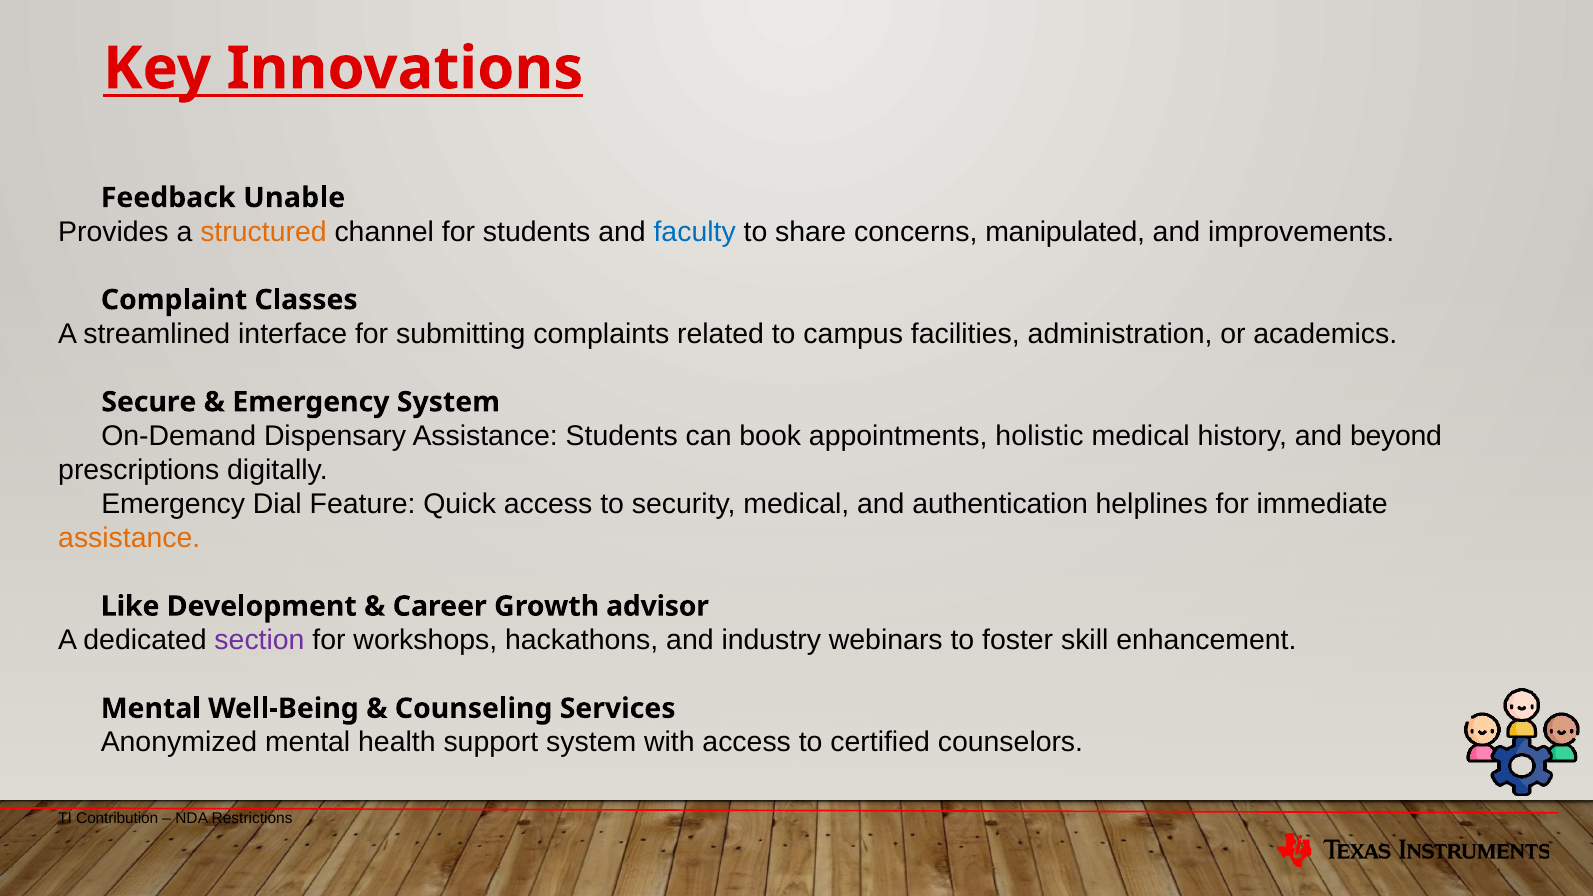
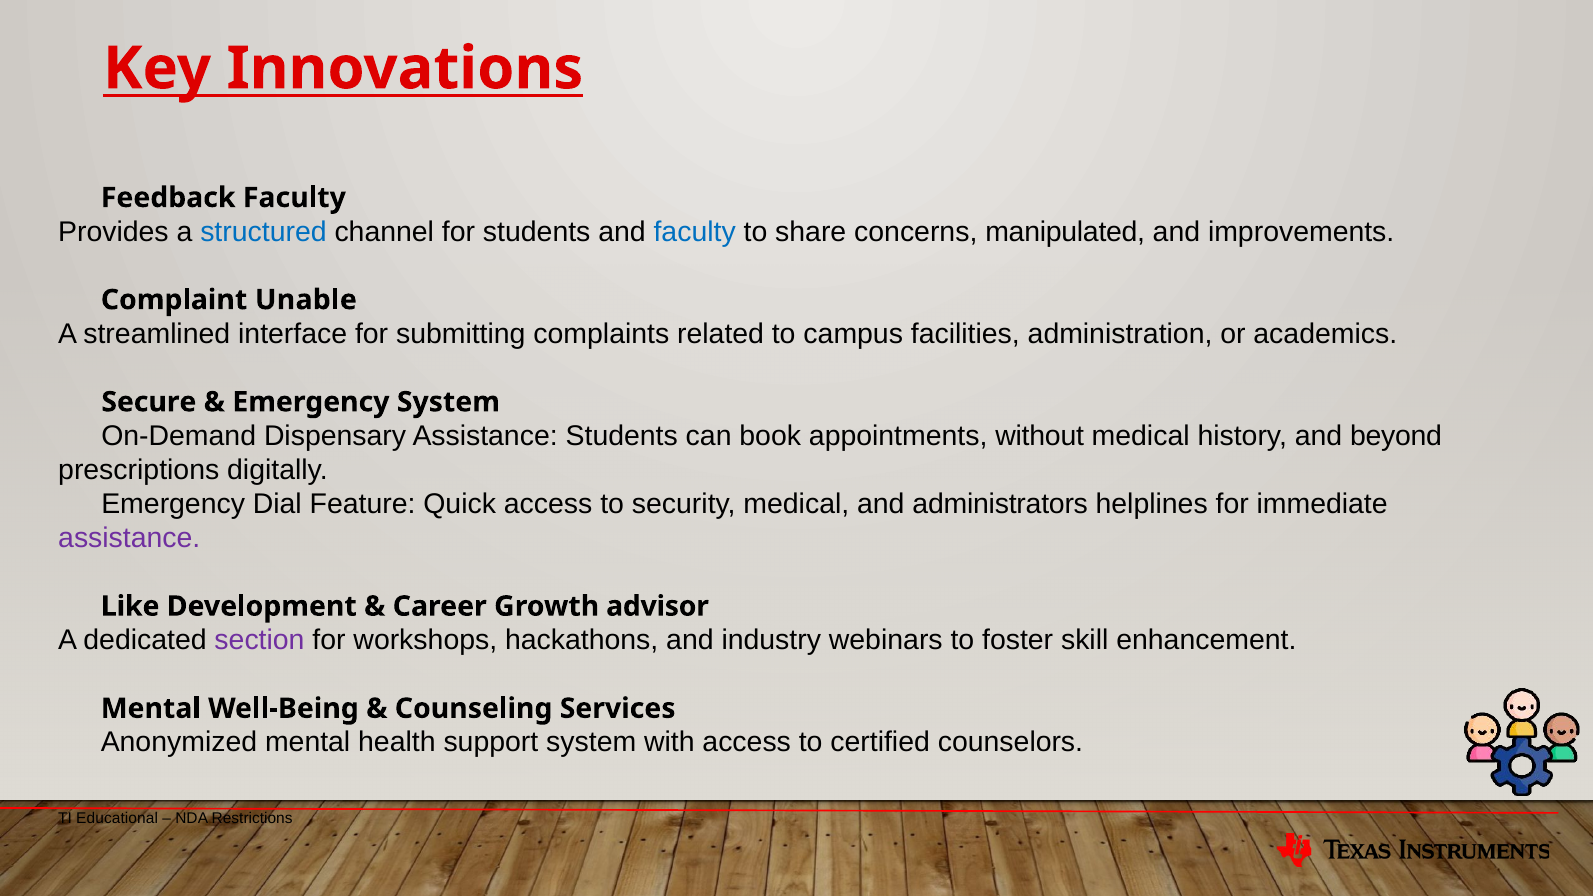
Feedback Unable: Unable -> Faculty
structured colour: orange -> blue
Classes: Classes -> Unable
holistic: holistic -> without
authentication: authentication -> administrators
assistance at (129, 538) colour: orange -> purple
Contribution: Contribution -> Educational
